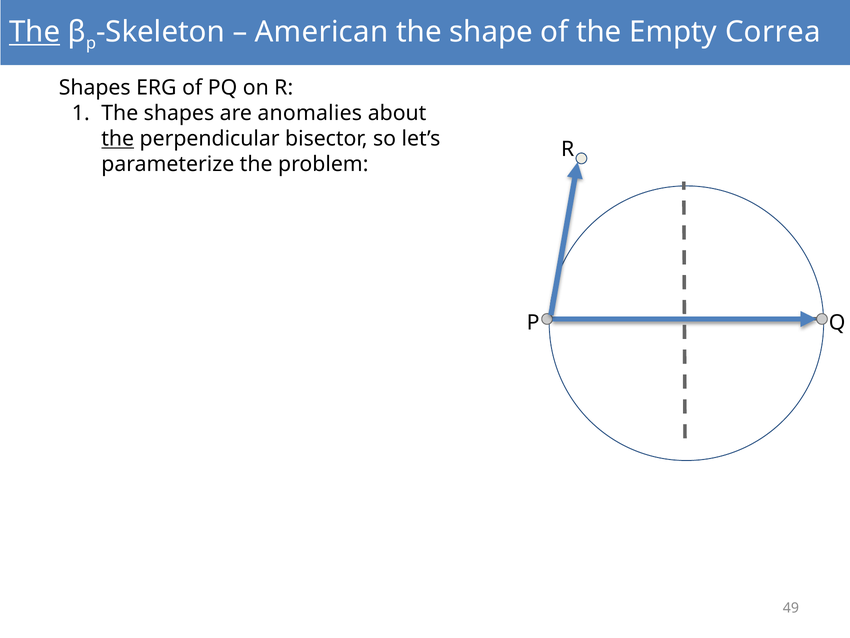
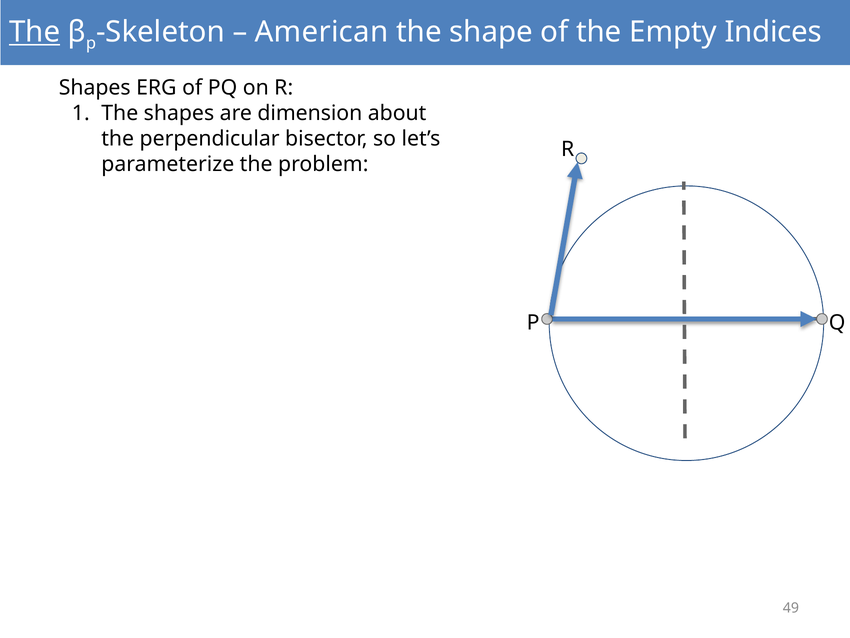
Correa: Correa -> Indices
anomalies: anomalies -> dimension
the at (118, 139) underline: present -> none
